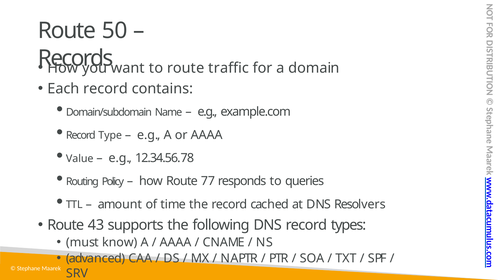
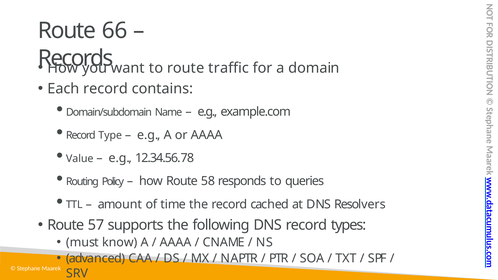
50: 50 -> 66
77: 77 -> 58
43: 43 -> 57
